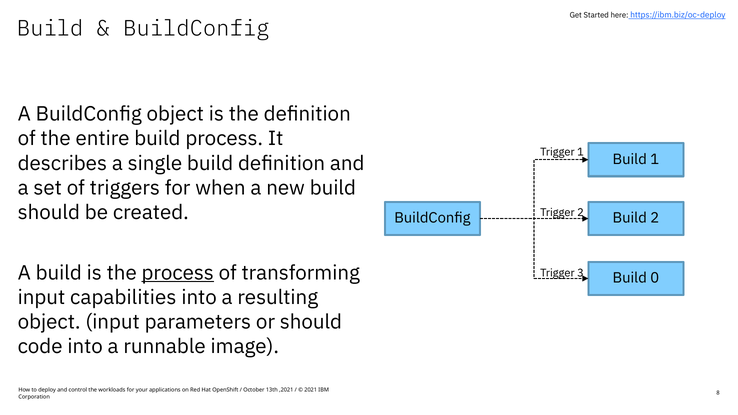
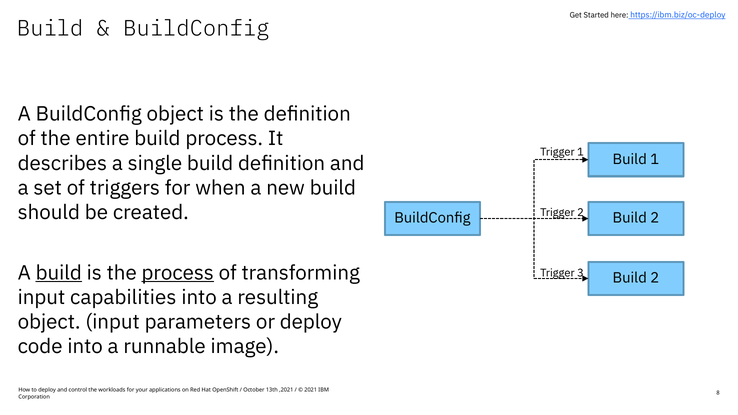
build at (59, 273) underline: none -> present
0 at (655, 278): 0 -> 2
or should: should -> deploy
